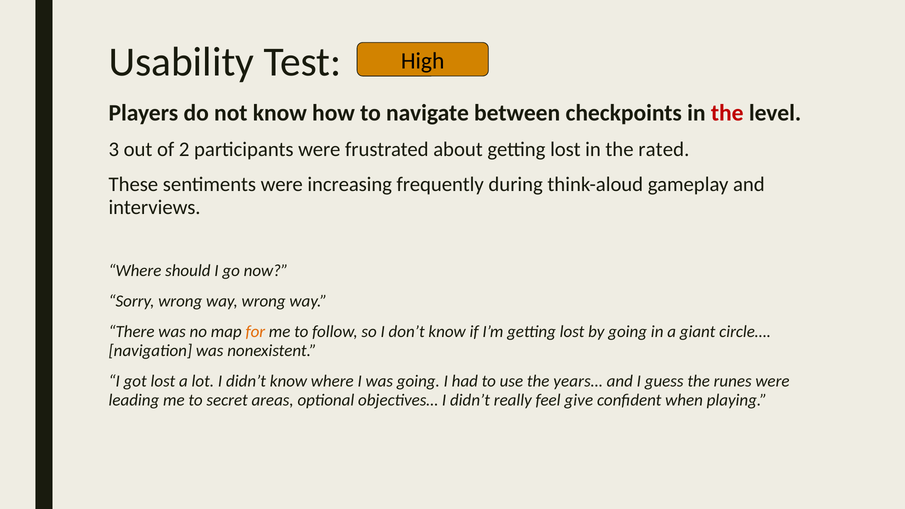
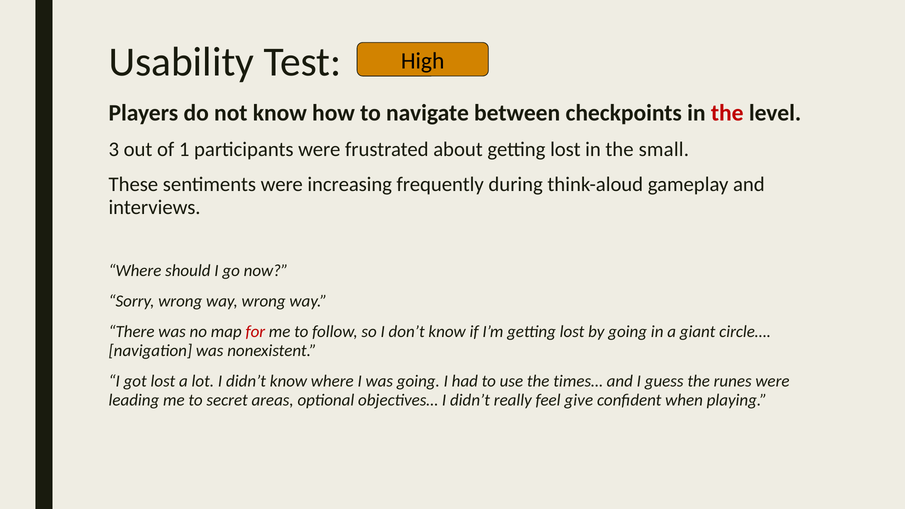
2: 2 -> 1
rated: rated -> small
for colour: orange -> red
years…: years… -> times…
